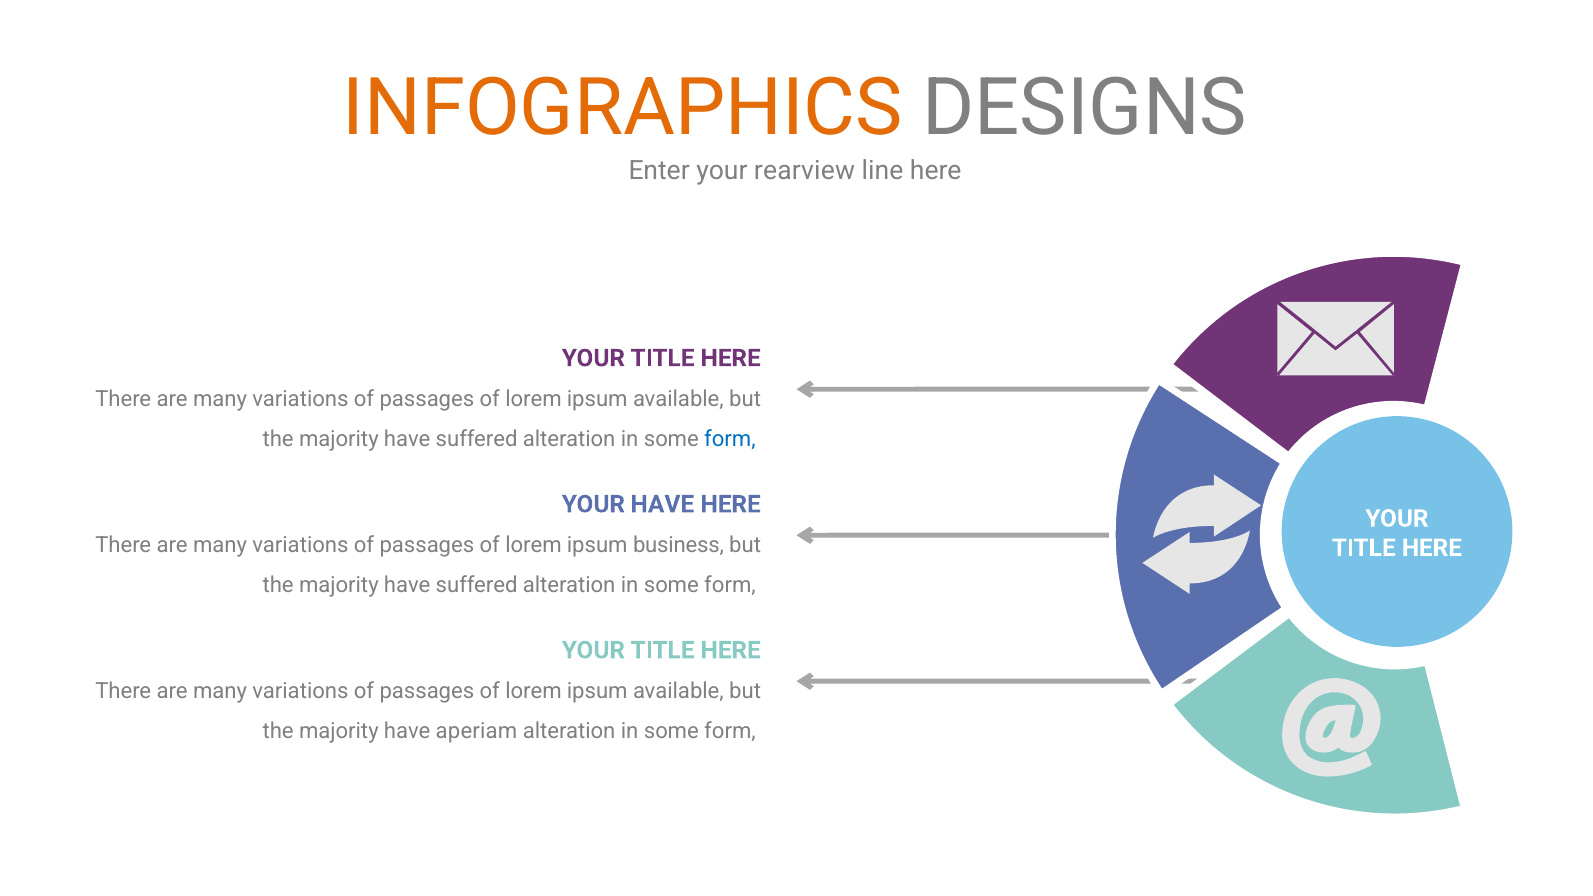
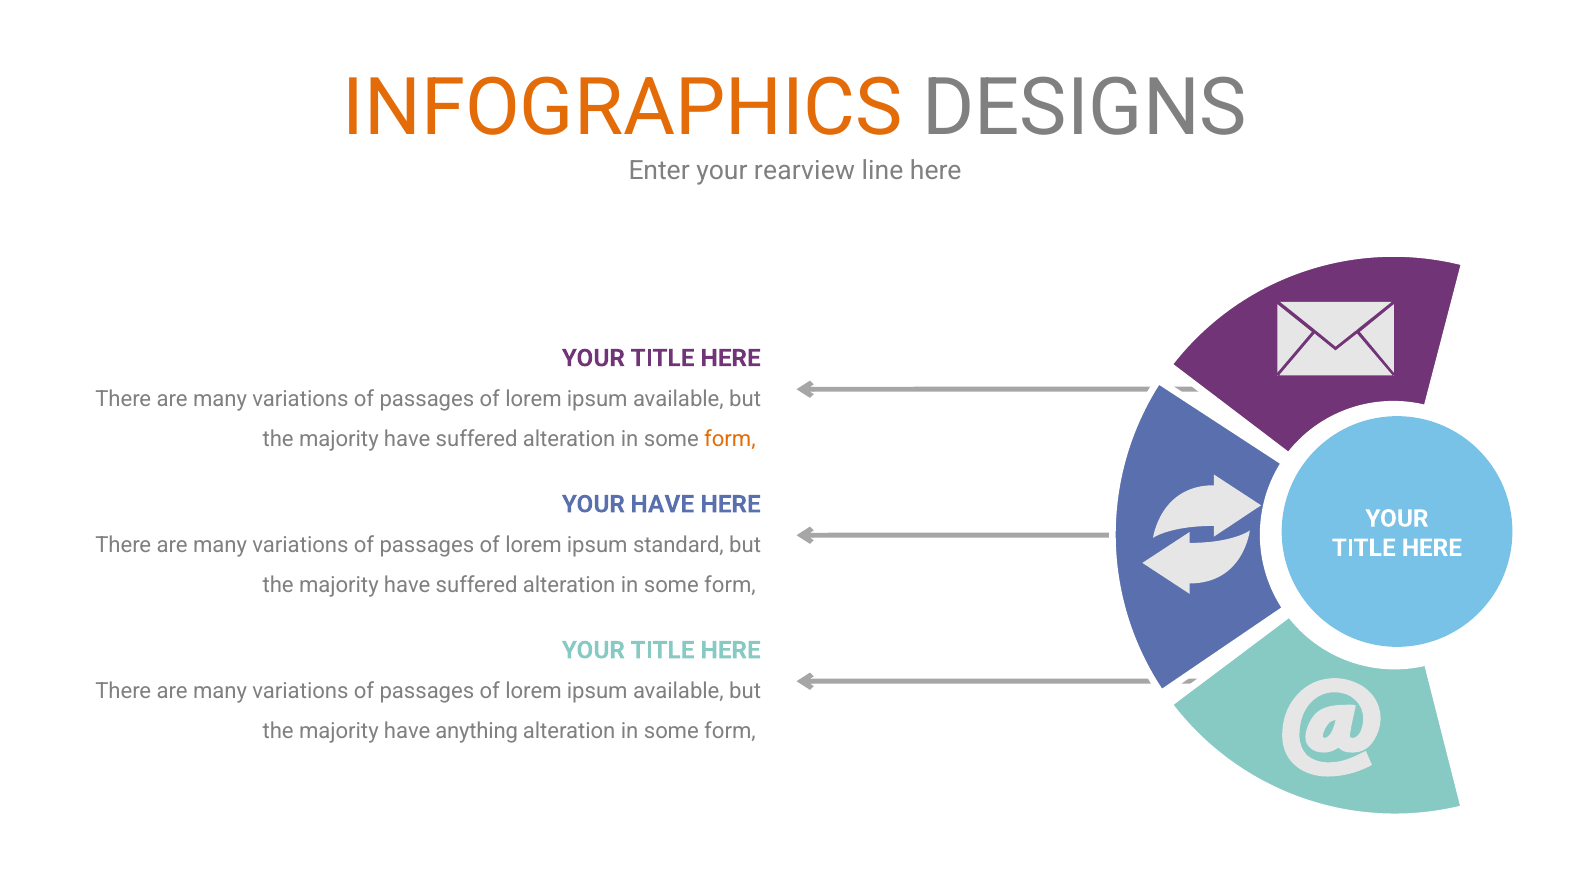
form at (730, 439) colour: blue -> orange
business: business -> standard
aperiam: aperiam -> anything
